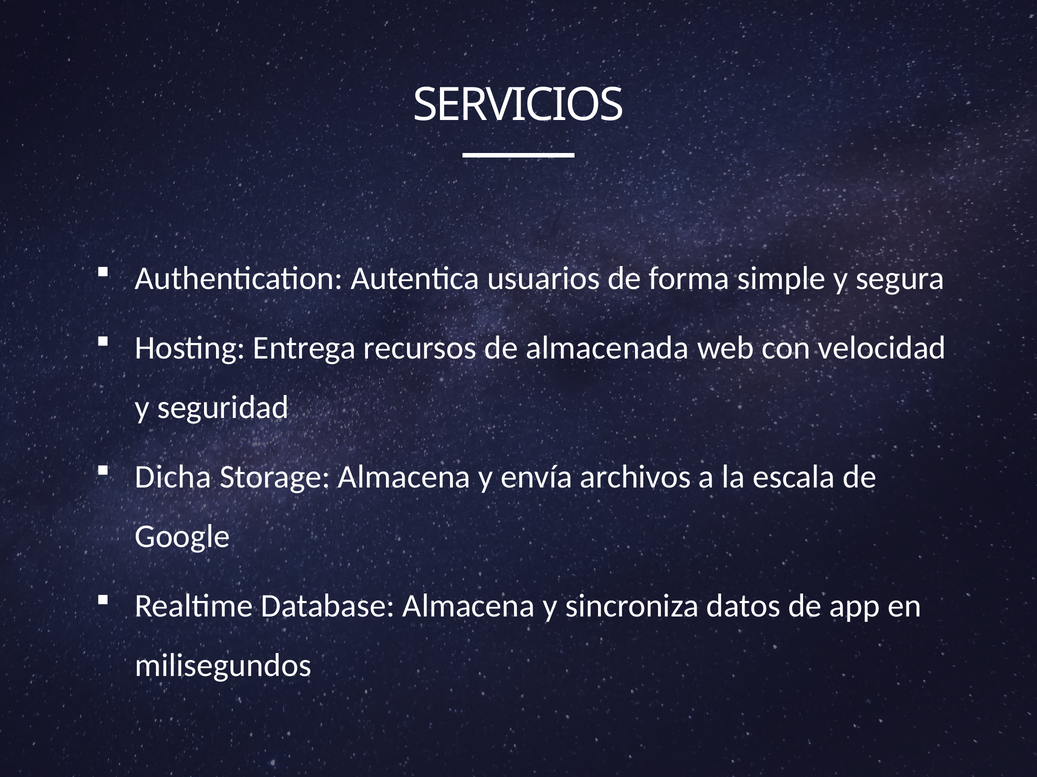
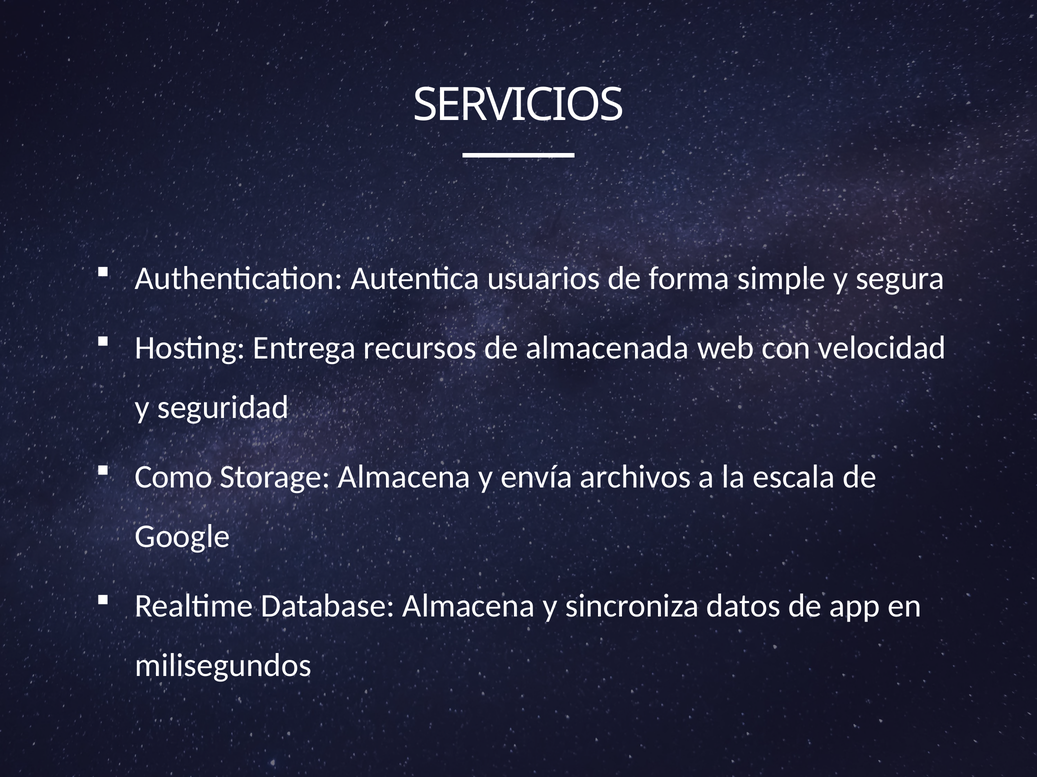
Dicha: Dicha -> Como
